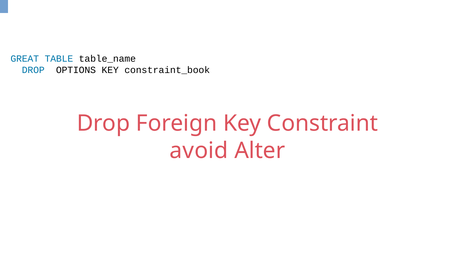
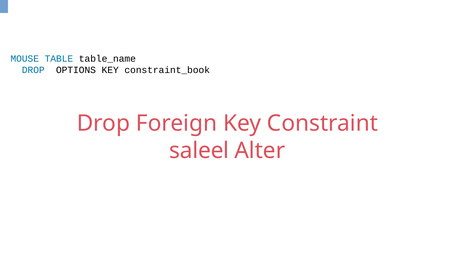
GREAT: GREAT -> MOUSE
avoid: avoid -> saleel
